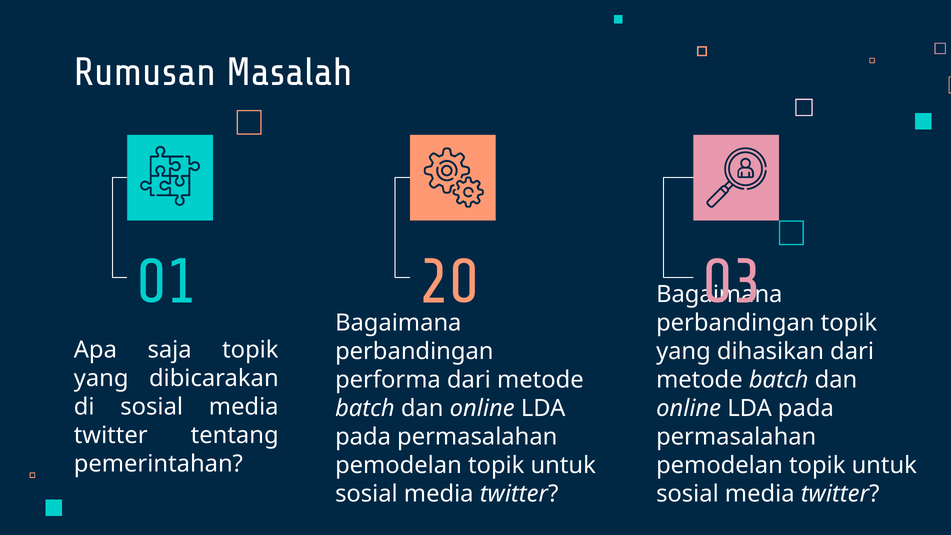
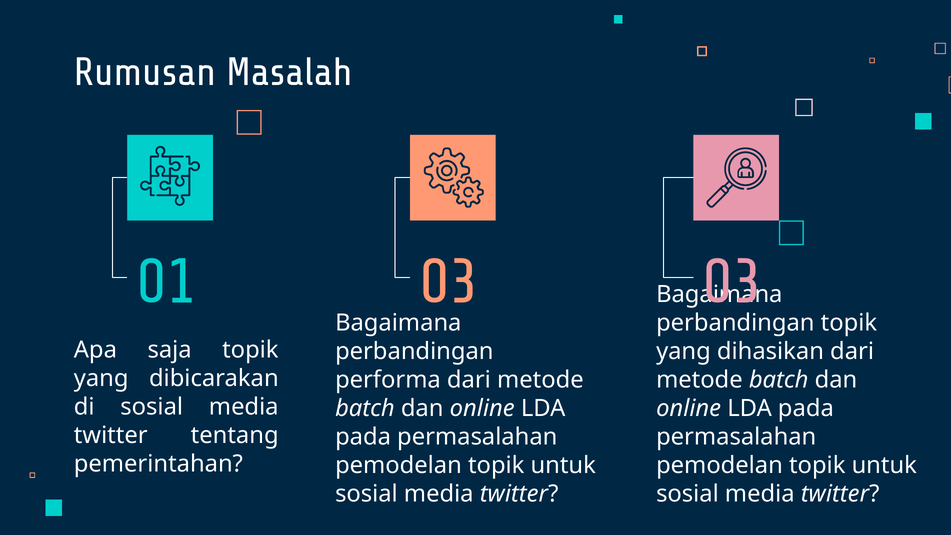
01 20: 20 -> 03
